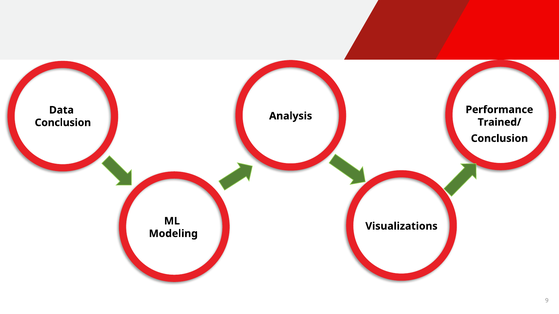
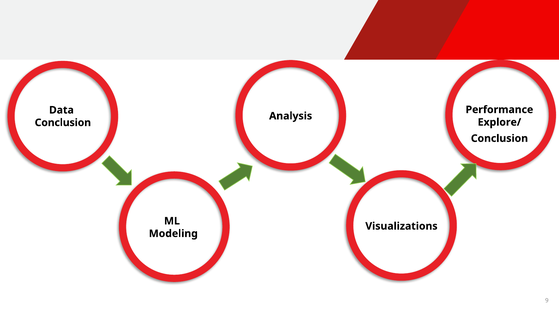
Trained/: Trained/ -> Explore/
